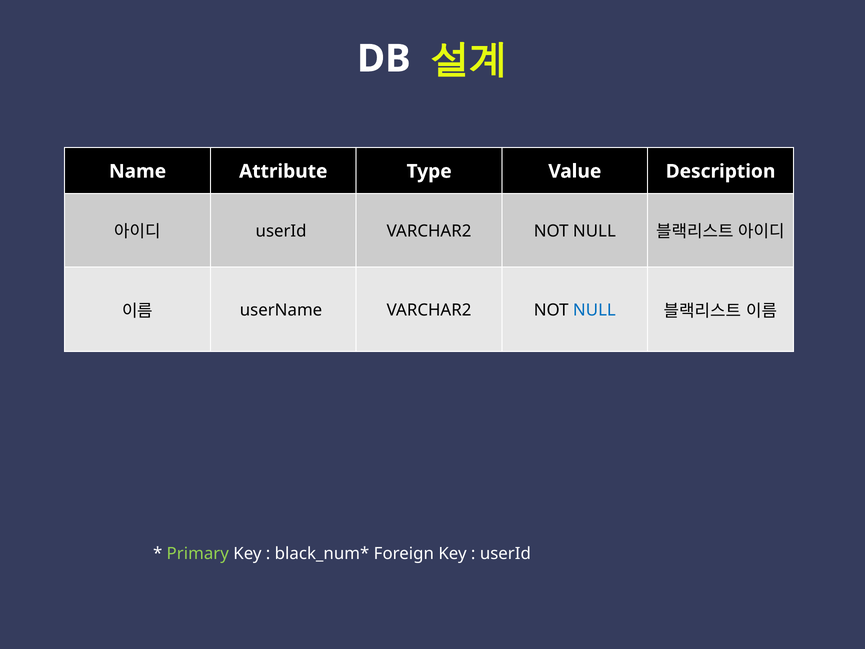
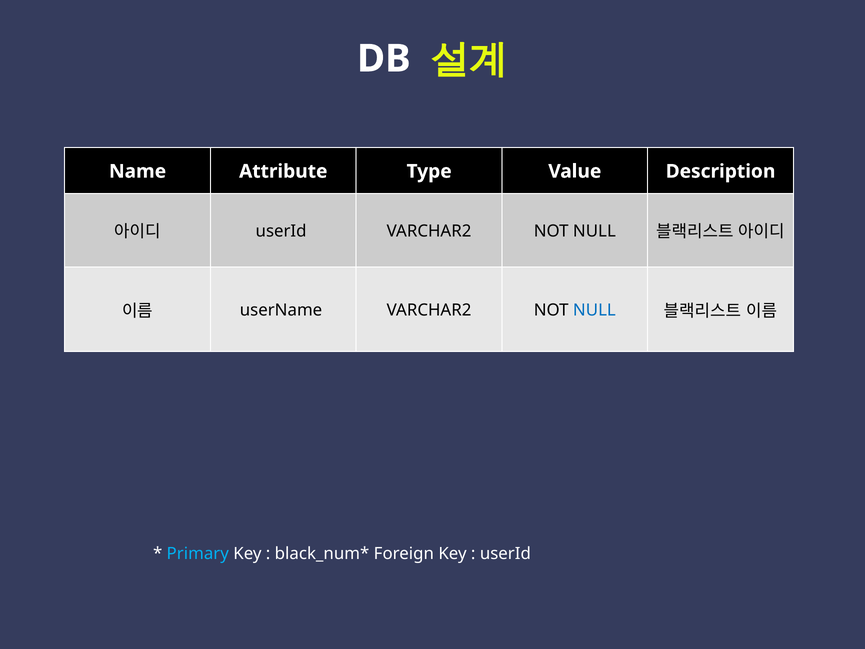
Primary colour: light green -> light blue
